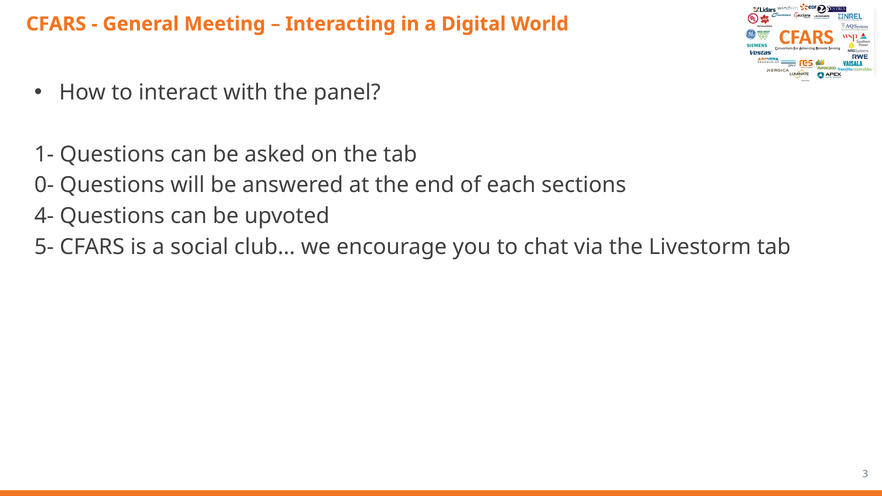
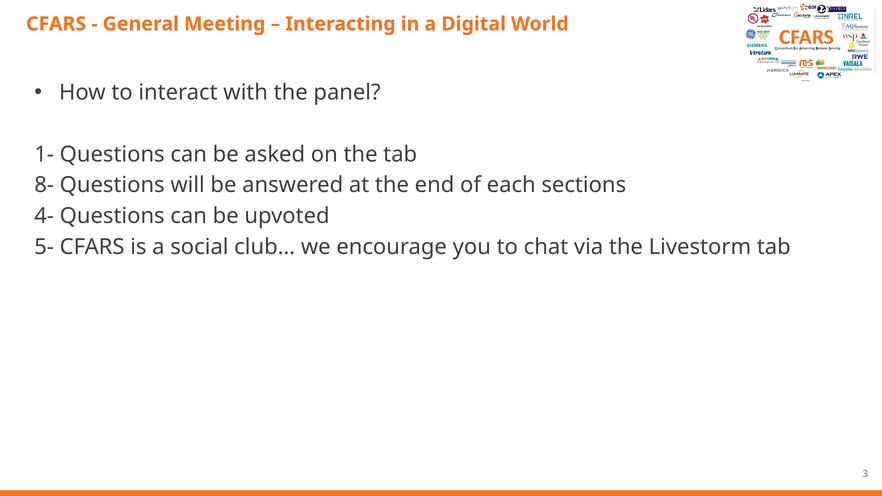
0-: 0- -> 8-
